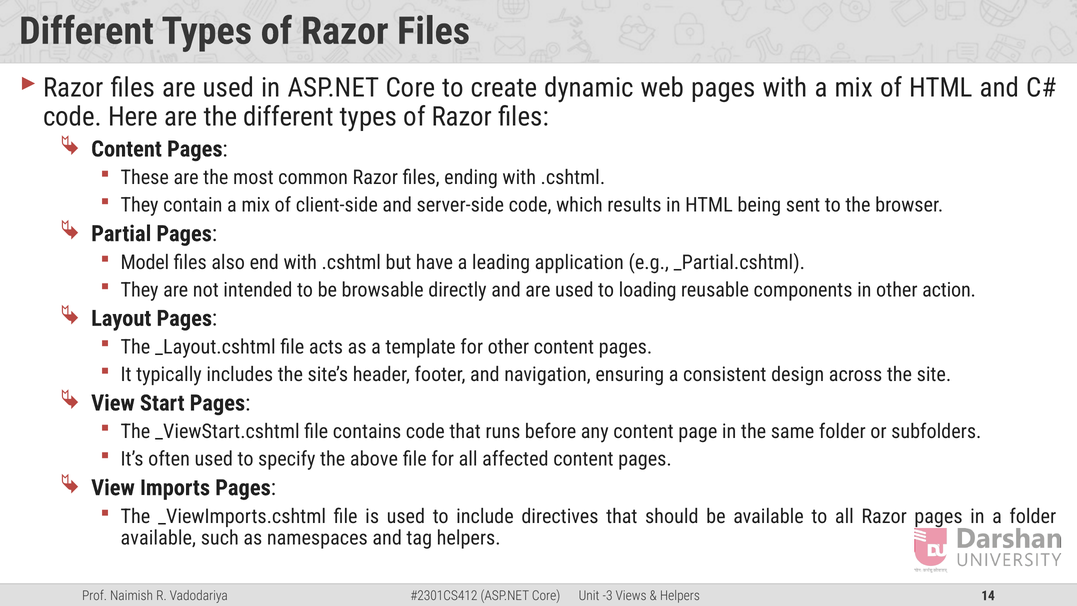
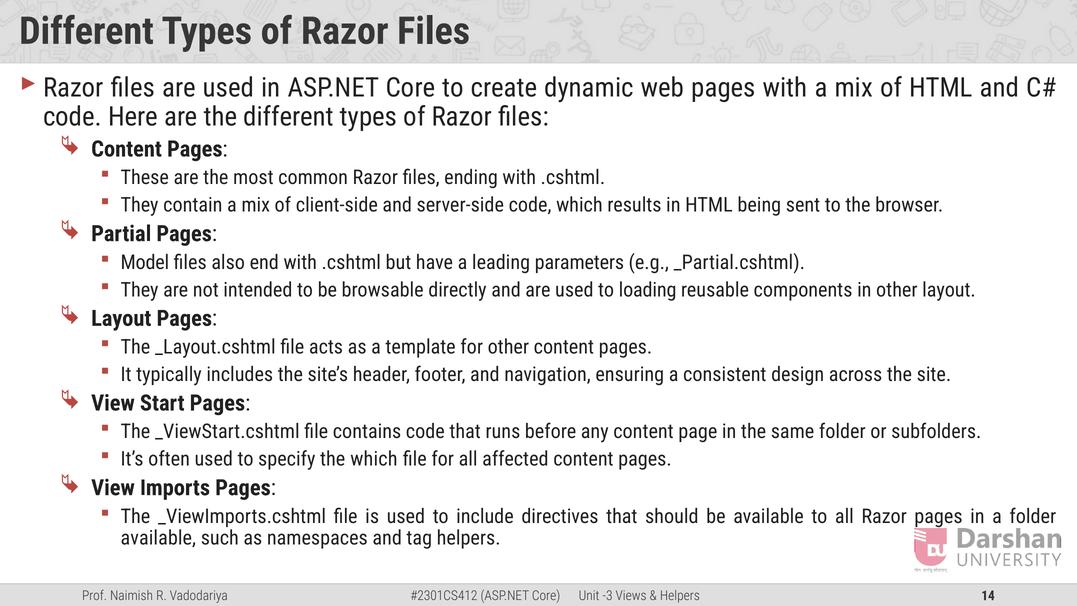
application: application -> parameters
other action: action -> layout
the above: above -> which
